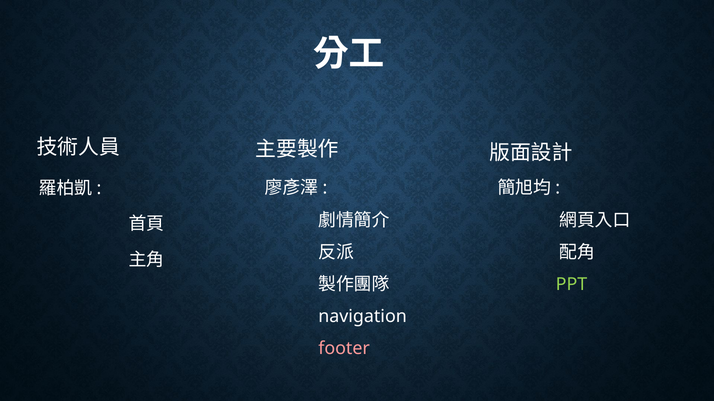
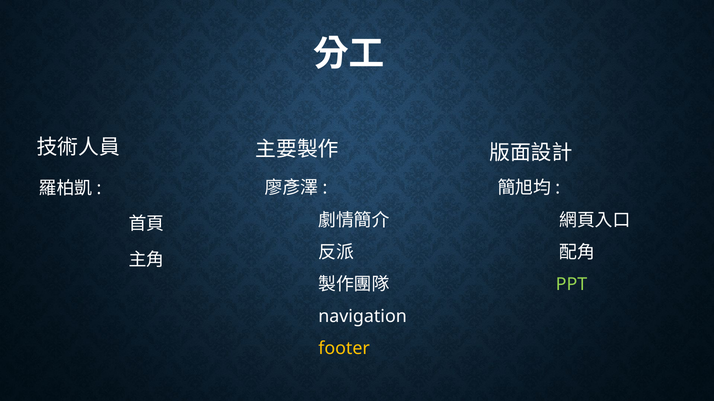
footer colour: pink -> yellow
